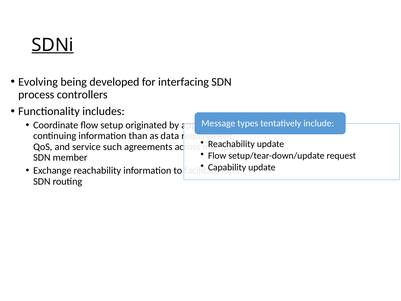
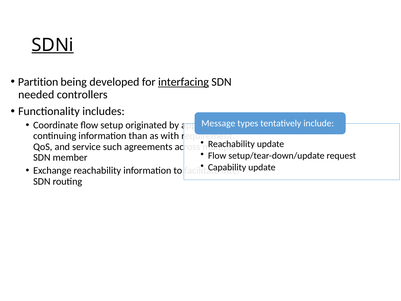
Evolving: Evolving -> Partition
interfacing underline: none -> present
process: process -> needed
data: data -> with
